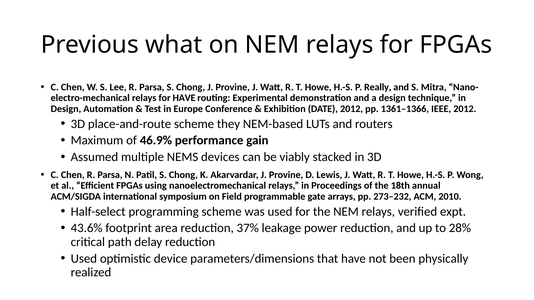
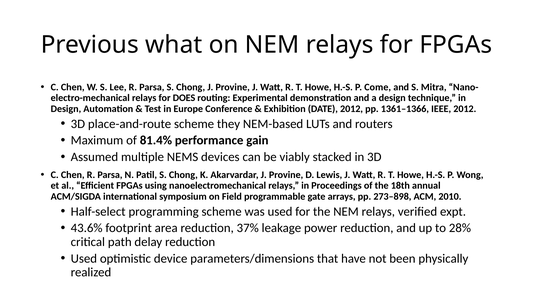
Really: Really -> Come
for HAVE: HAVE -> DOES
46.9%: 46.9% -> 81.4%
273–232: 273–232 -> 273–898
